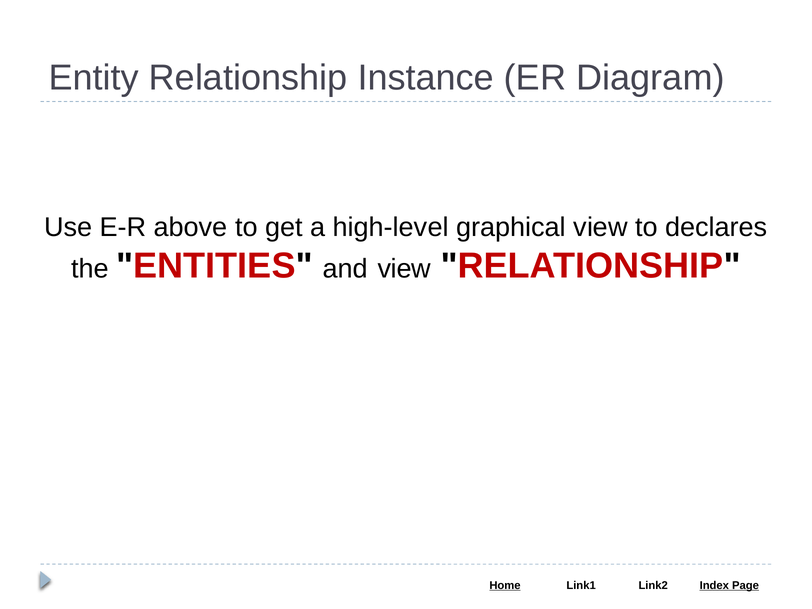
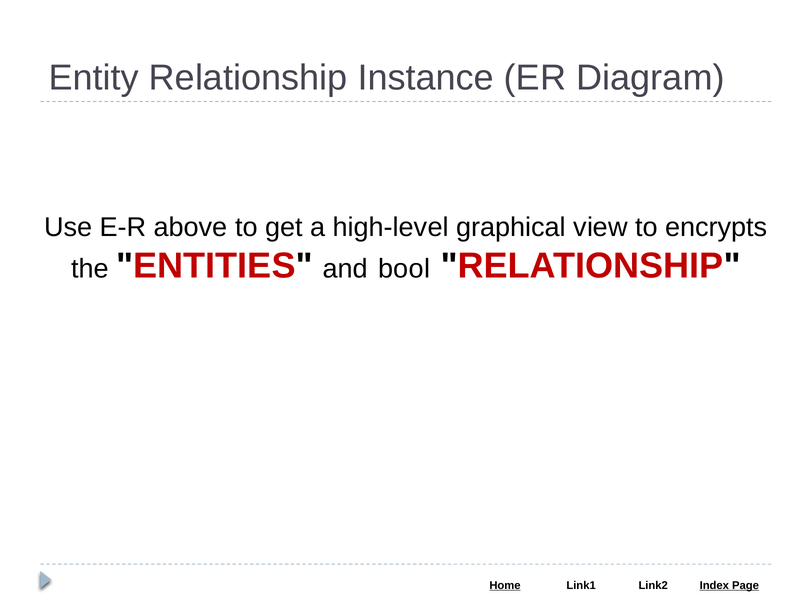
declares: declares -> encrypts
and view: view -> bool
